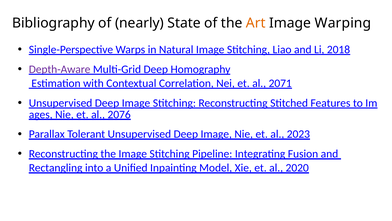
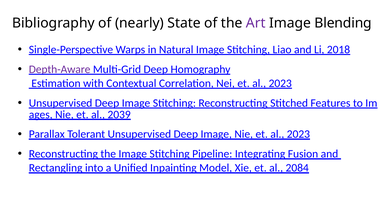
Art colour: orange -> purple
Warping: Warping -> Blending
Nei et al 2071: 2071 -> 2023
2076: 2076 -> 2039
2020: 2020 -> 2084
